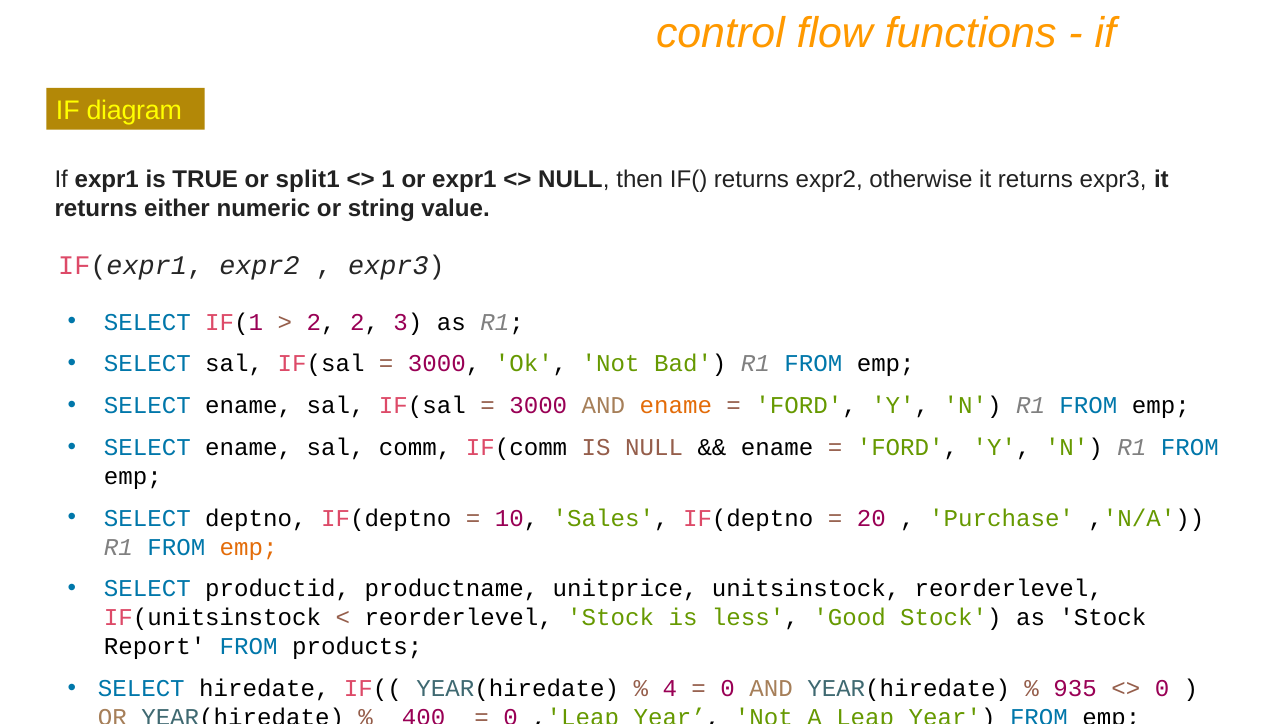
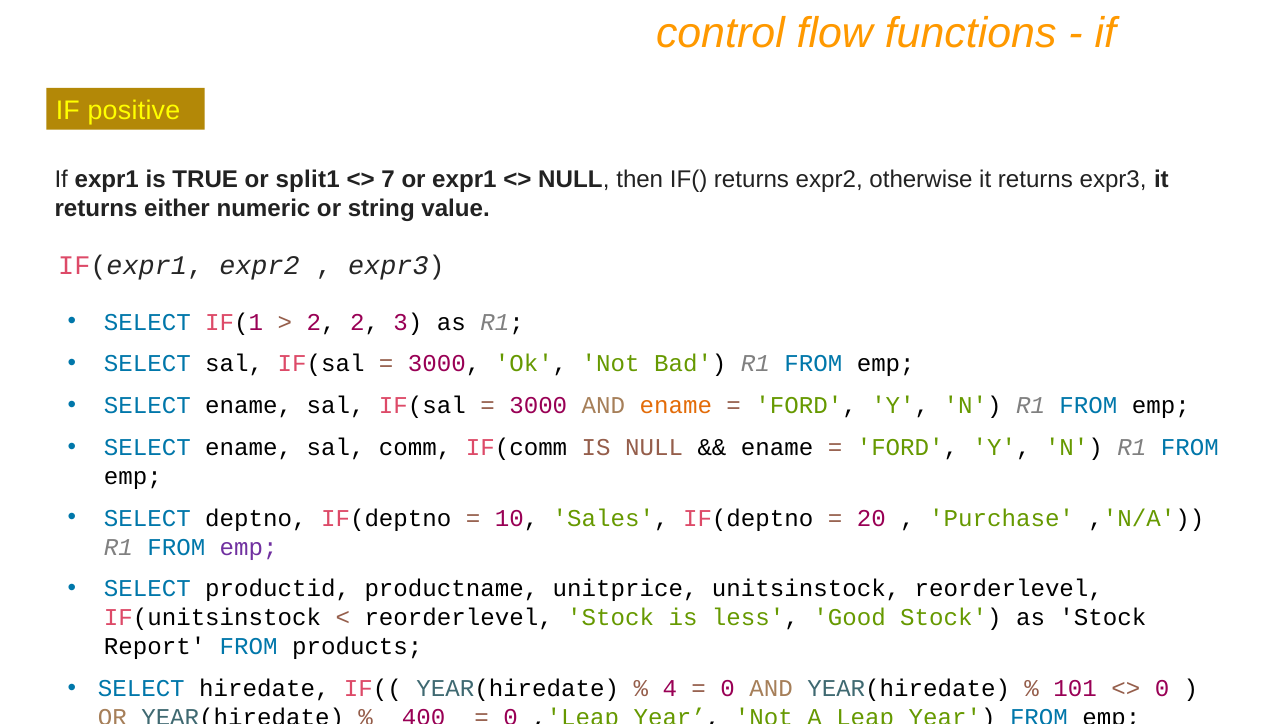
diagram: diagram -> positive
1: 1 -> 7
emp at (249, 547) colour: orange -> purple
935: 935 -> 101
